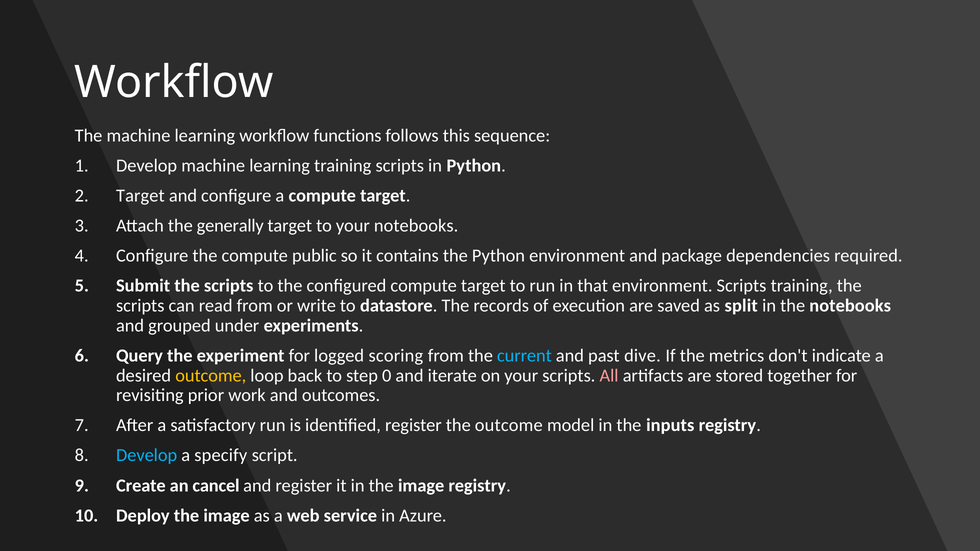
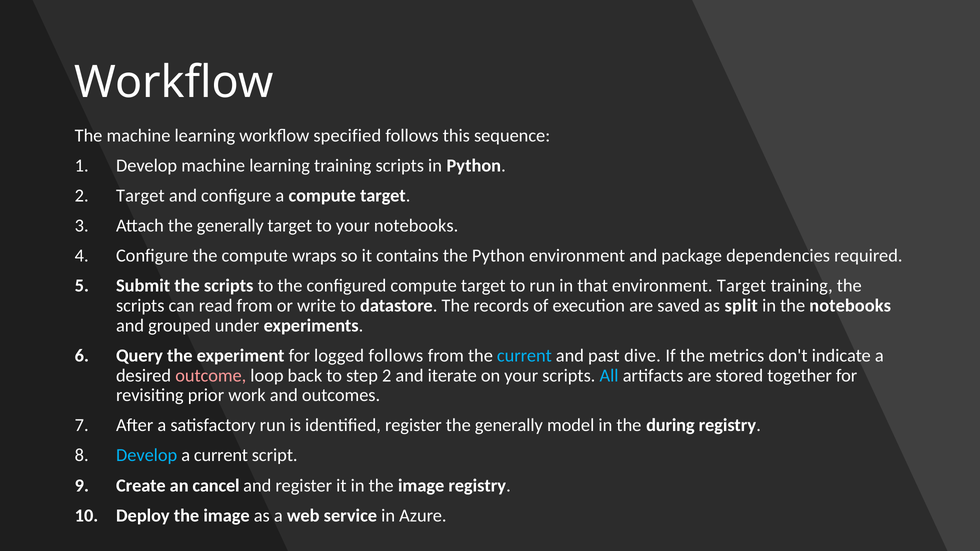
functions: functions -> specified
public: public -> wraps
environment Scripts: Scripts -> Target
logged scoring: scoring -> follows
outcome at (211, 376) colour: yellow -> pink
step 0: 0 -> 2
All colour: pink -> light blue
register the outcome: outcome -> generally
inputs: inputs -> during
a specify: specify -> current
